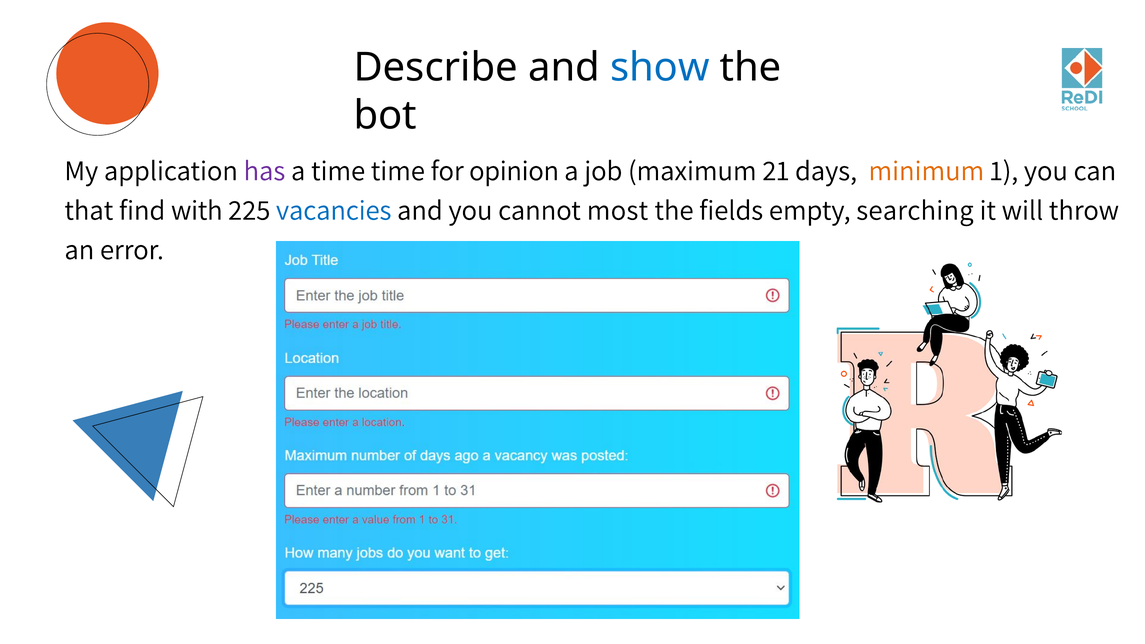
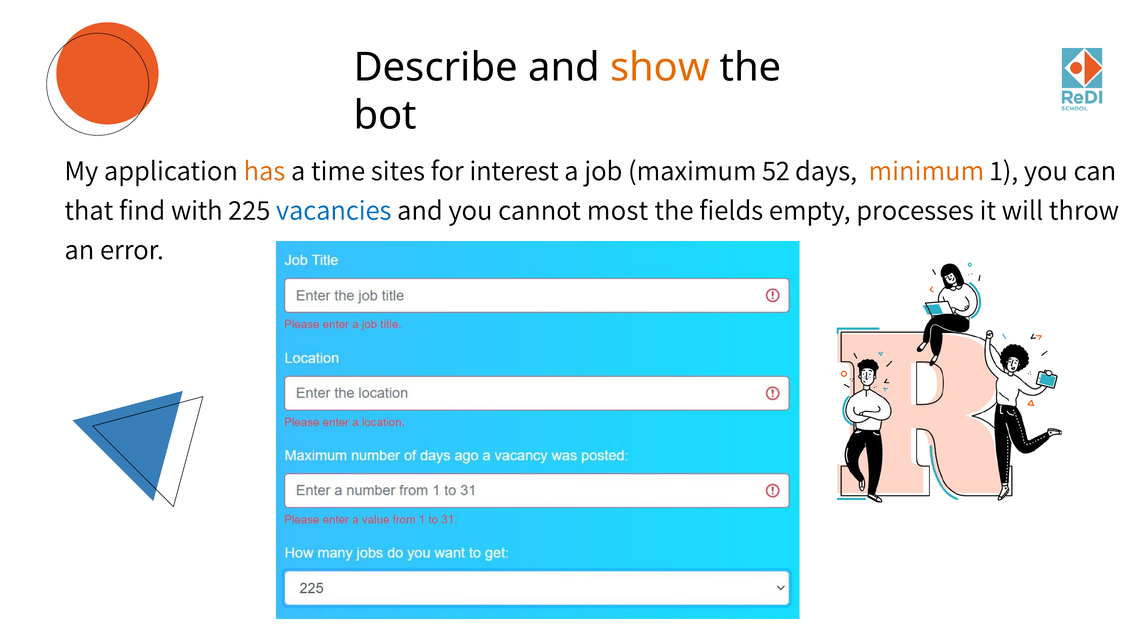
show colour: blue -> orange
has colour: purple -> orange
time time: time -> sites
opinion: opinion -> interest
21: 21 -> 52
searching: searching -> processes
